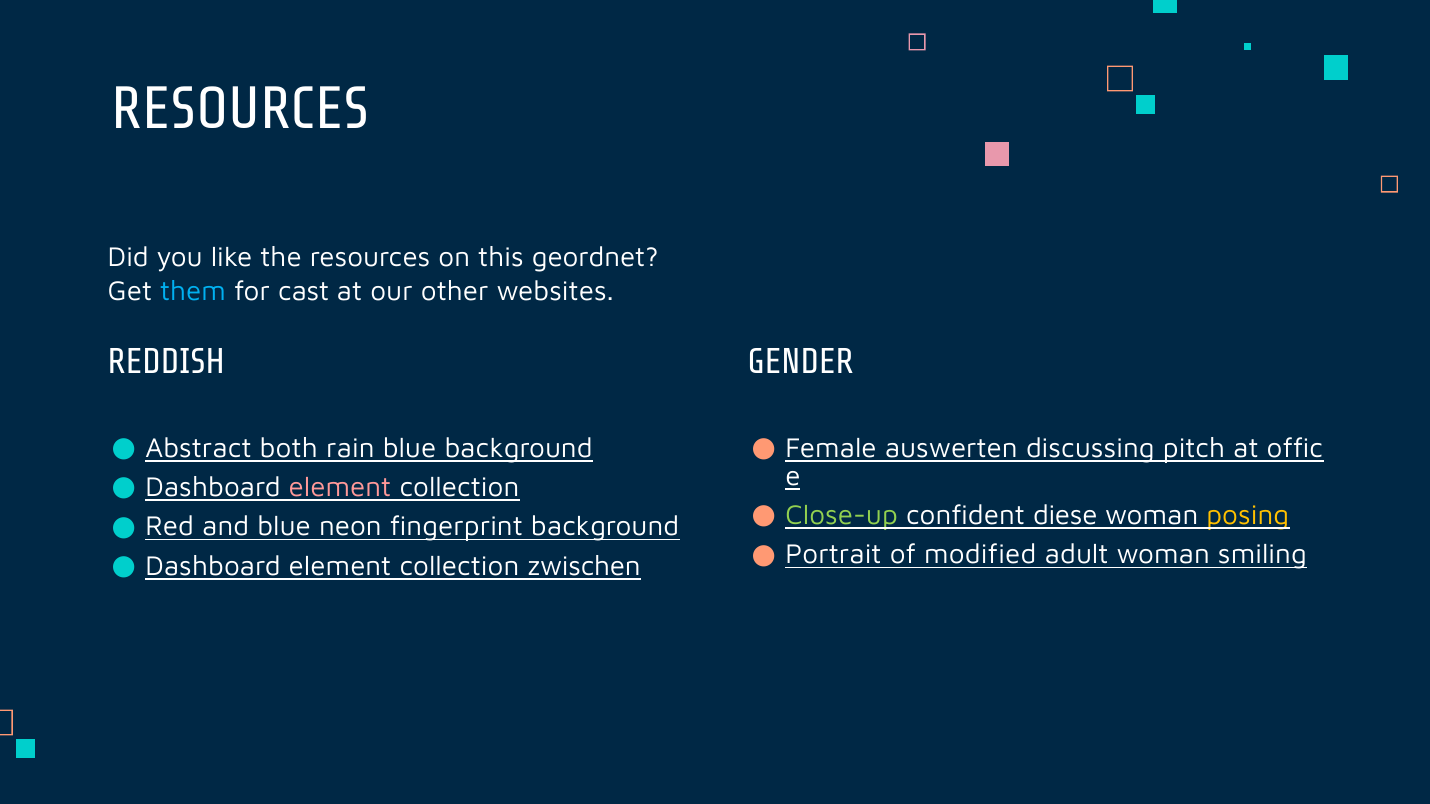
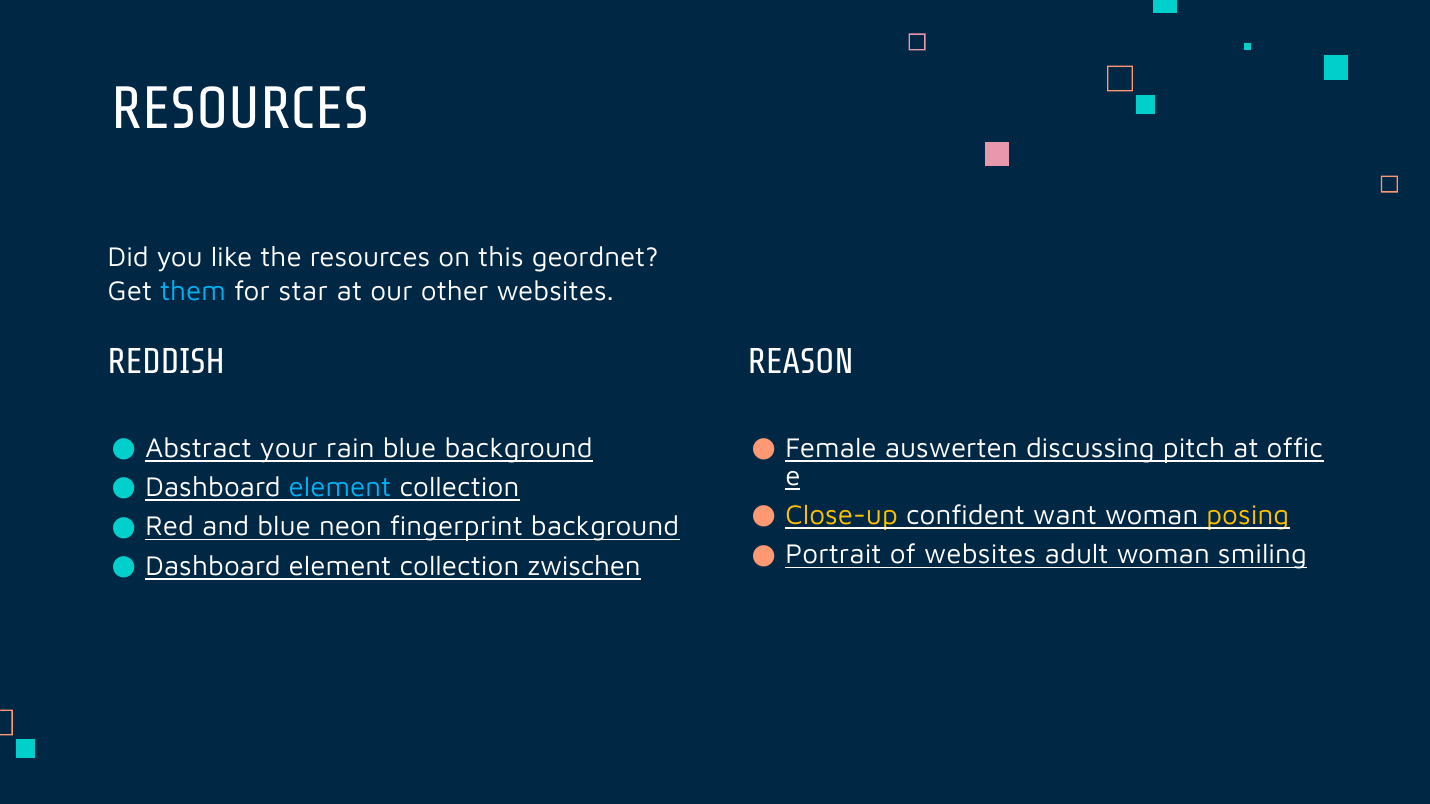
cast: cast -> star
GENDER: GENDER -> REASON
both: both -> your
element at (340, 487) colour: pink -> light blue
Close-up colour: light green -> yellow
diese: diese -> want
of modified: modified -> websites
